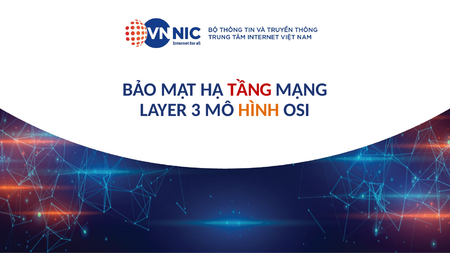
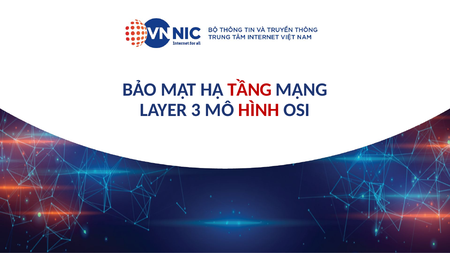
HÌNH colour: orange -> red
